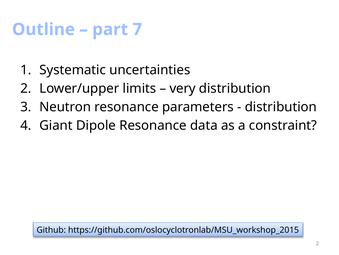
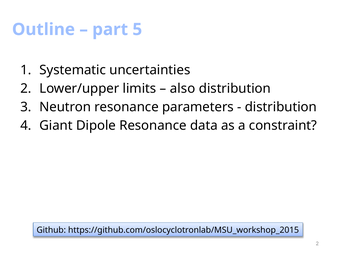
7: 7 -> 5
very: very -> also
